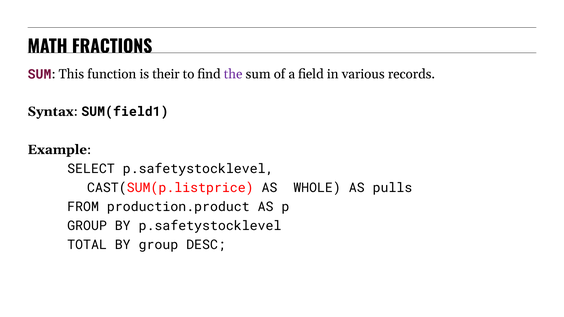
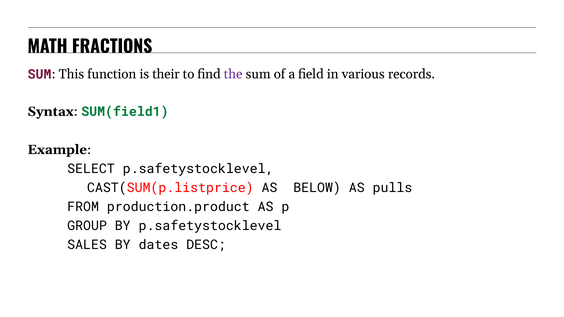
SUM(field1 colour: black -> green
WHOLE: WHOLE -> BELOW
TOTAL: TOTAL -> SALES
BY group: group -> dates
